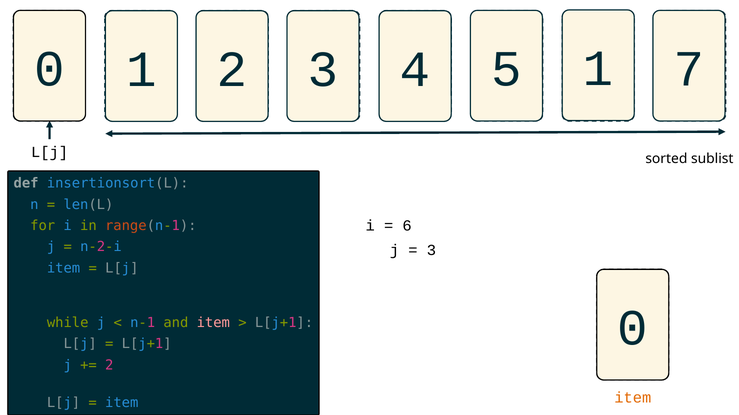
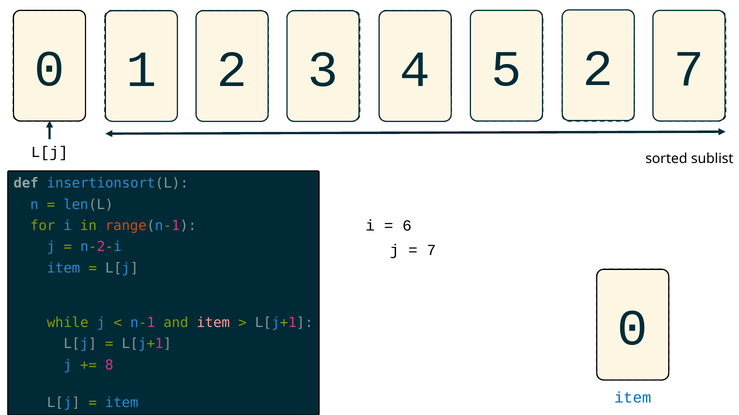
0 1: 1 -> 2
3 at (431, 250): 3 -> 7
2 at (109, 366): 2 -> 8
item at (633, 398) colour: orange -> blue
